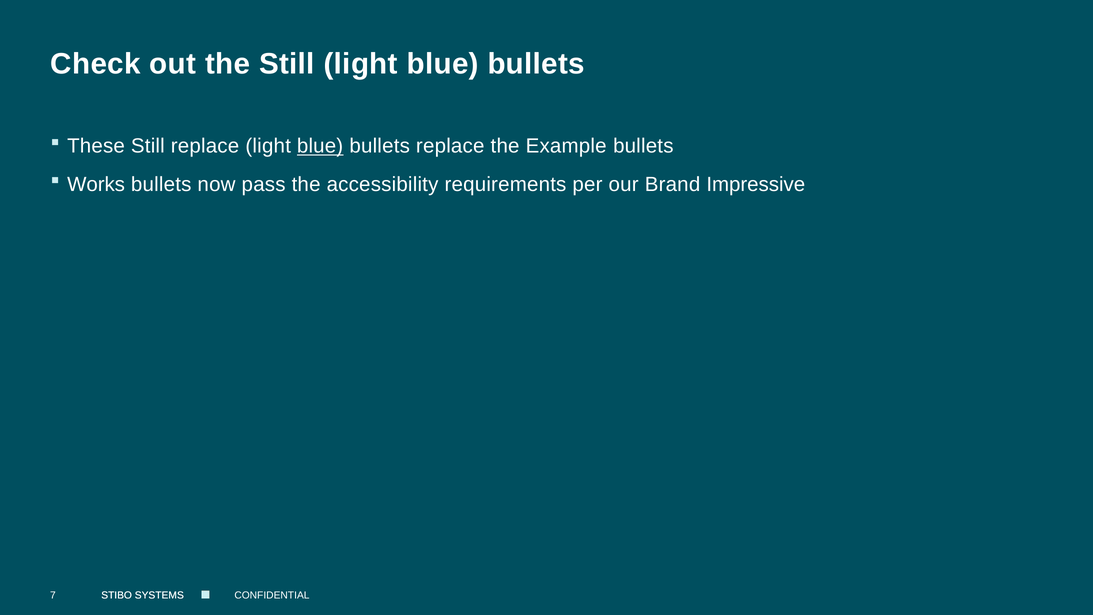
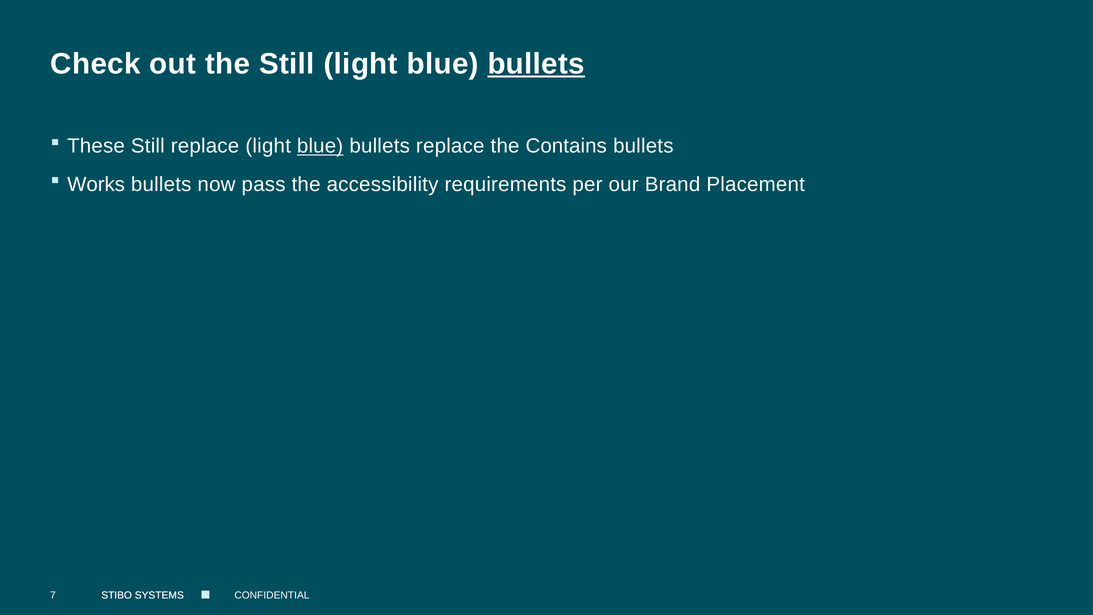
bullets at (536, 64) underline: none -> present
Example: Example -> Contains
Impressive: Impressive -> Placement
